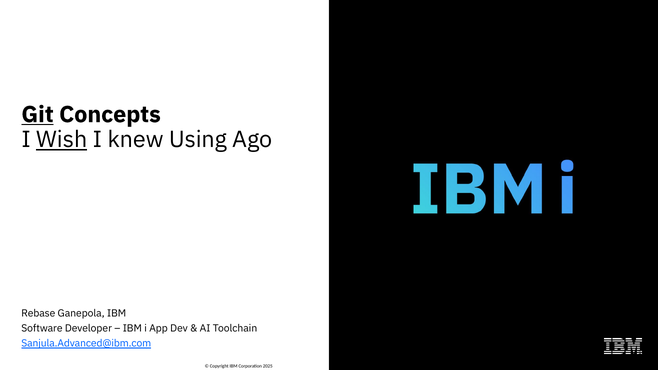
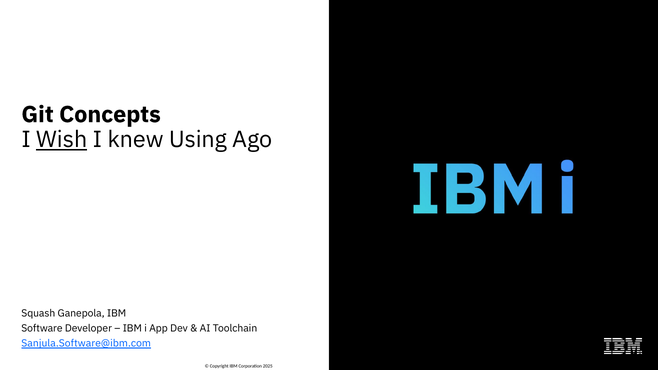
Git underline: present -> none
Rebase: Rebase -> Squash
Sanjula.Advanced@ibm.com: Sanjula.Advanced@ibm.com -> Sanjula.Software@ibm.com
